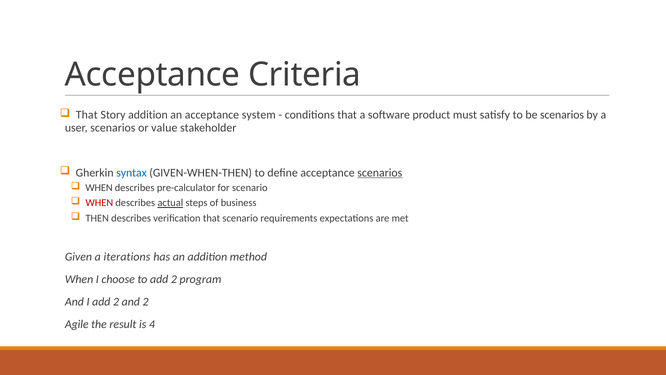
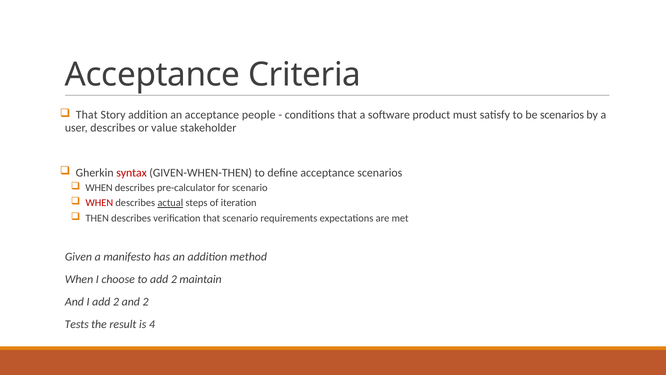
system: system -> people
user scenarios: scenarios -> describes
syntax colour: blue -> red
scenarios at (380, 173) underline: present -> none
business: business -> iteration
iterations: iterations -> manifesto
program: program -> maintain
Agile: Agile -> Tests
